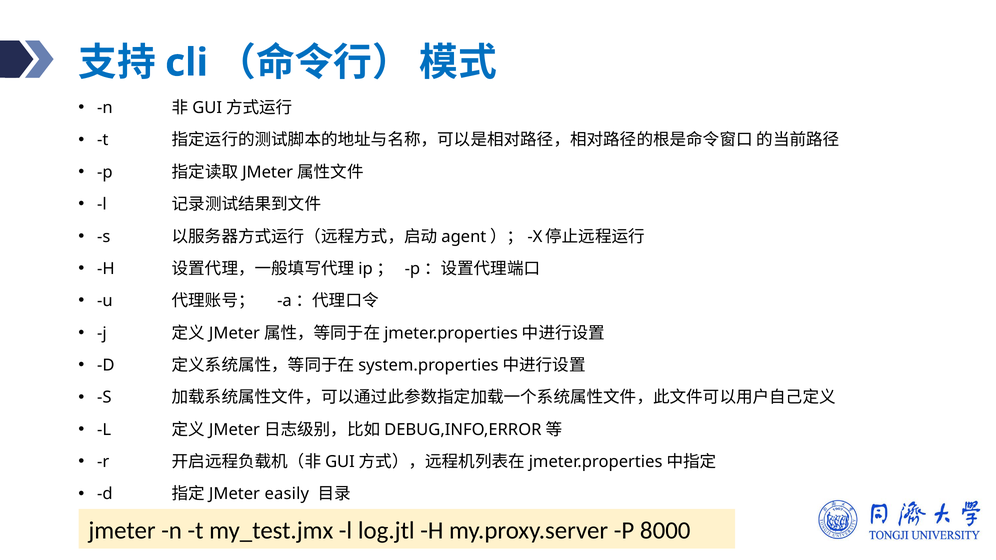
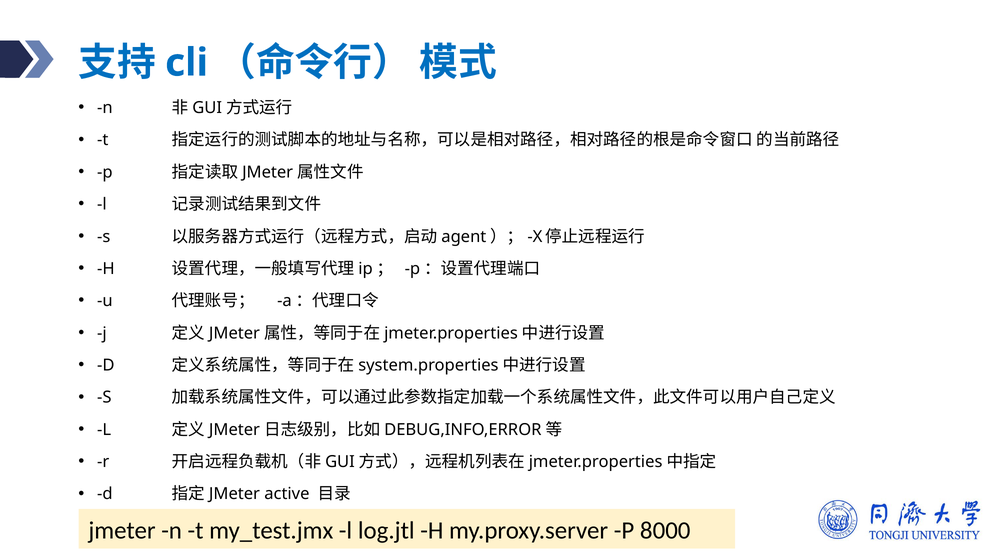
easily: easily -> active
